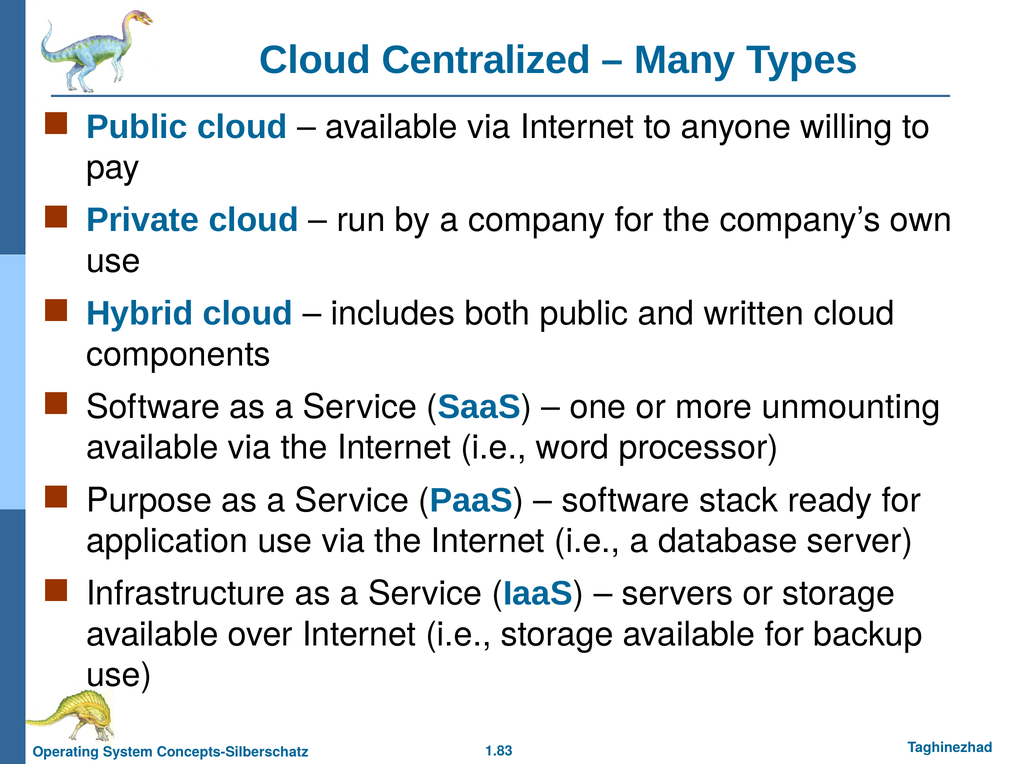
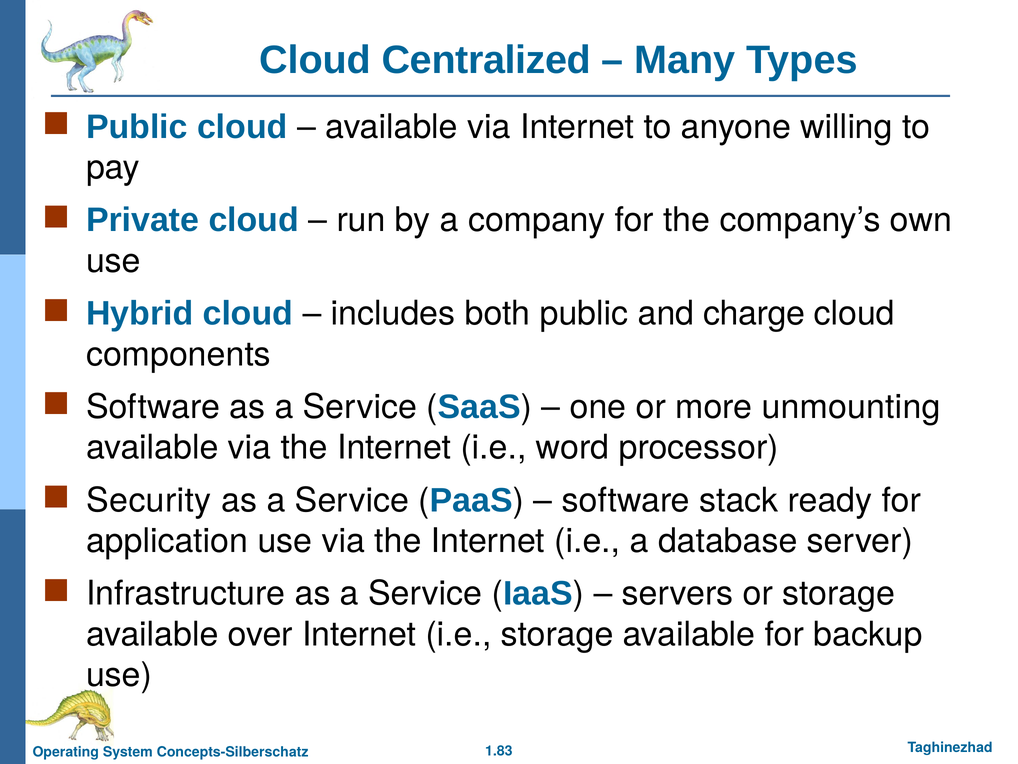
written: written -> charge
Purpose: Purpose -> Security
